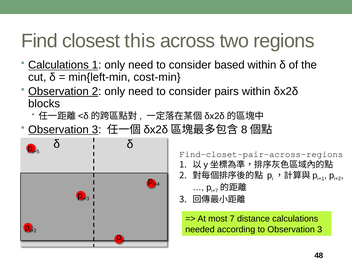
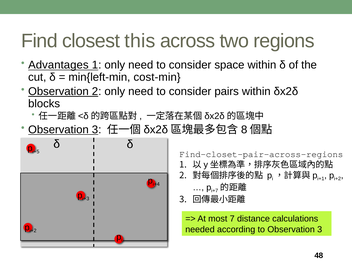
Calculations at (58, 65): Calculations -> Advantages
based: based -> space
